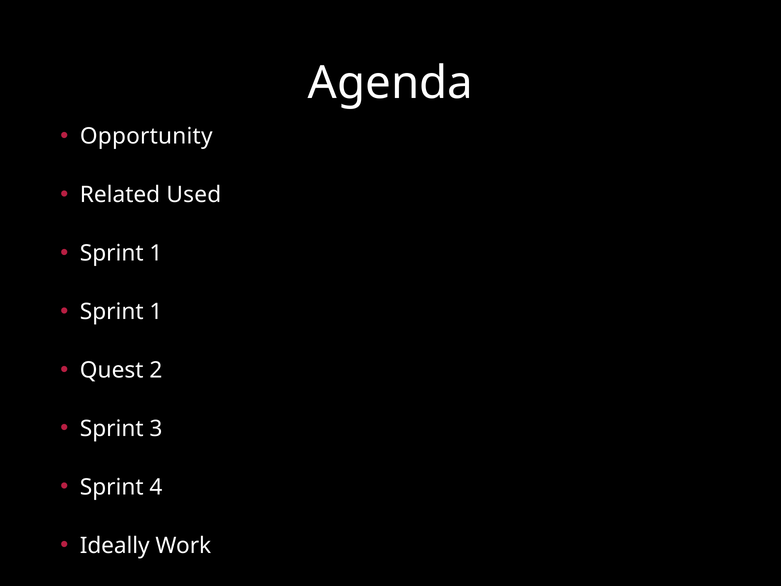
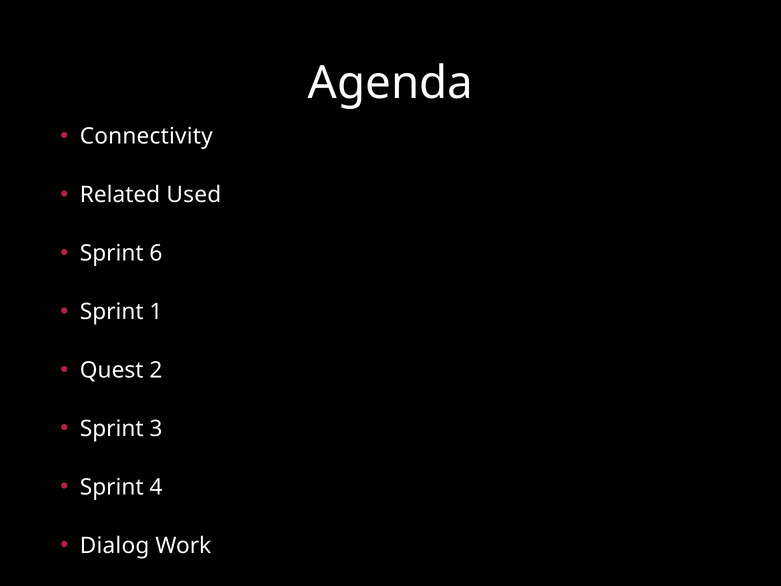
Opportunity: Opportunity -> Connectivity
1 at (156, 253): 1 -> 6
Ideally: Ideally -> Dialog
